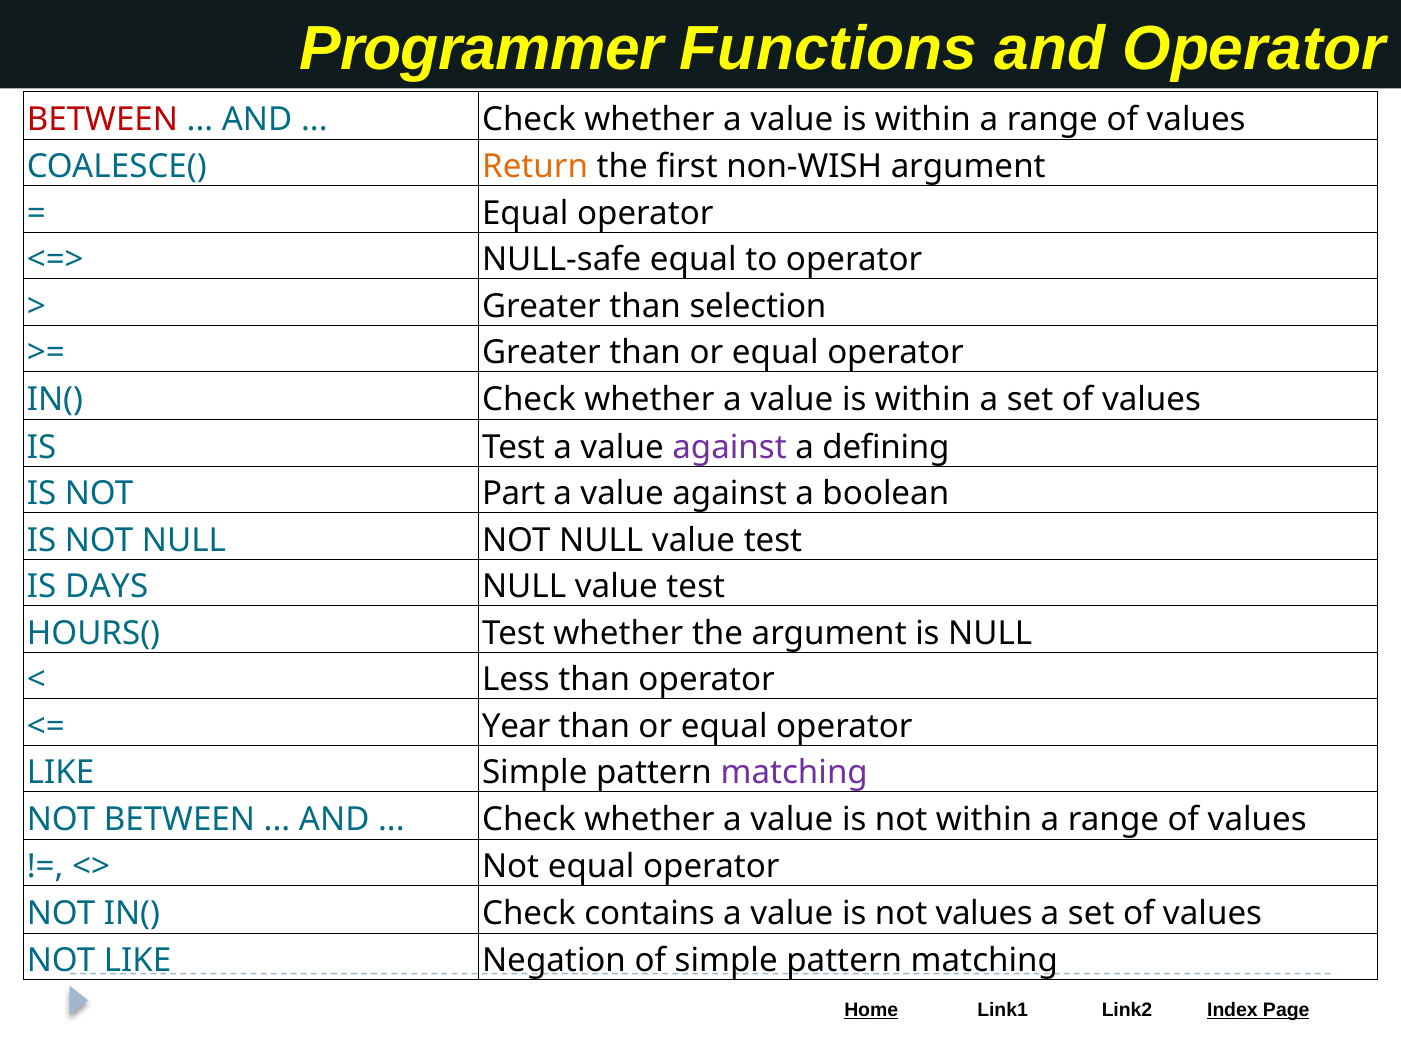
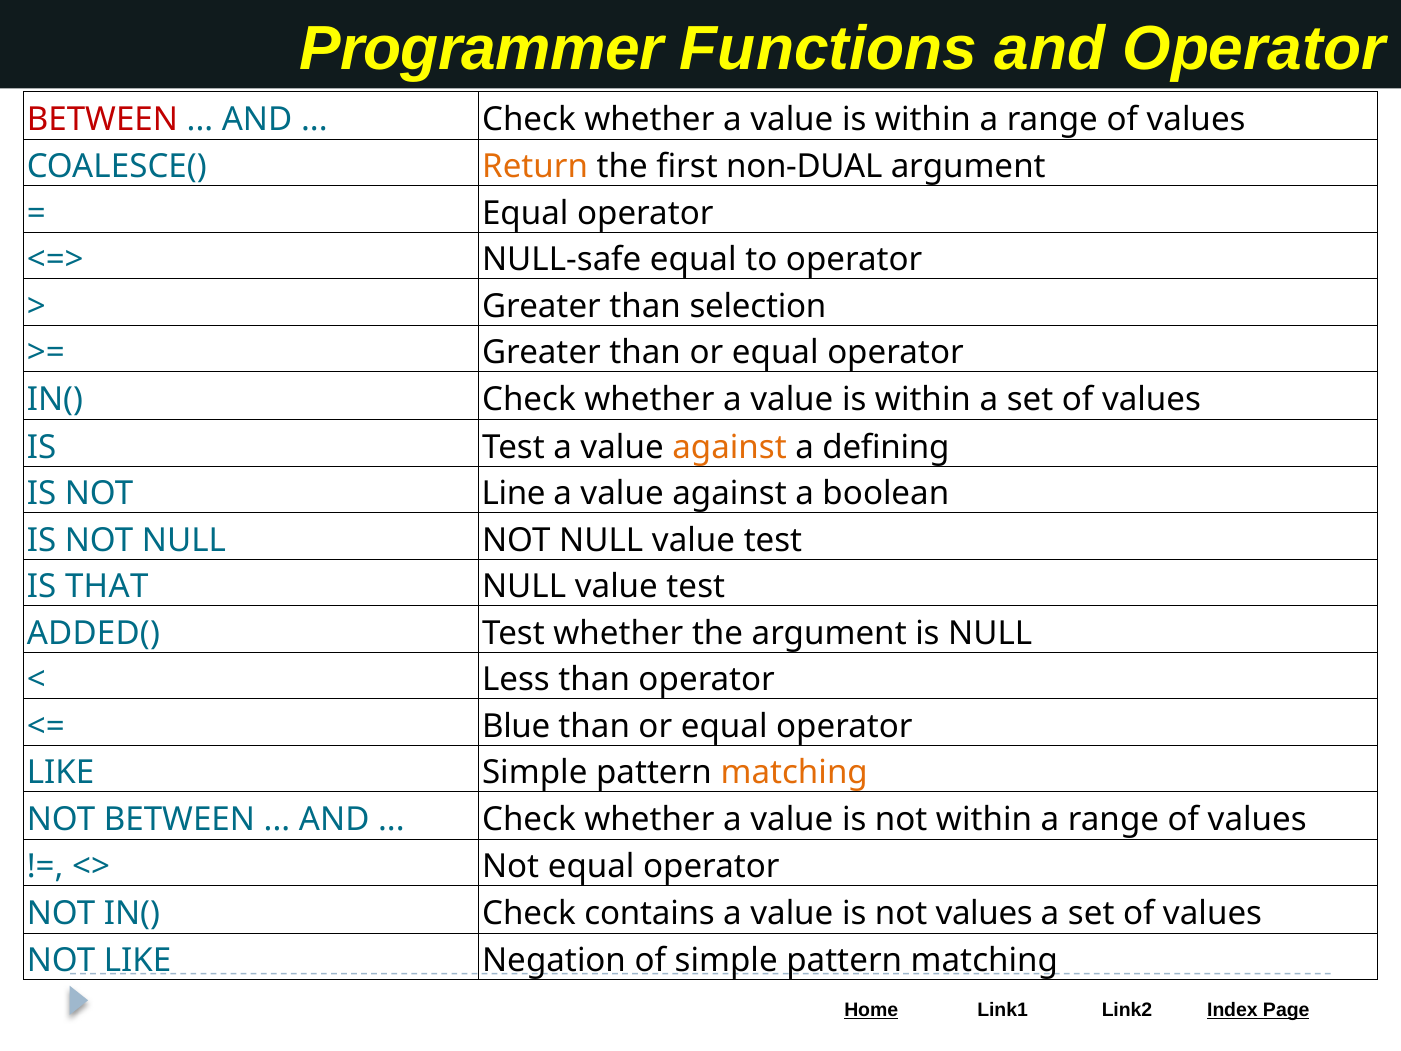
non-WISH: non-WISH -> non-DUAL
against at (730, 447) colour: purple -> orange
Part: Part -> Line
DAYS: DAYS -> THAT
HOURS(: HOURS( -> ADDED(
Year: Year -> Blue
matching at (794, 773) colour: purple -> orange
